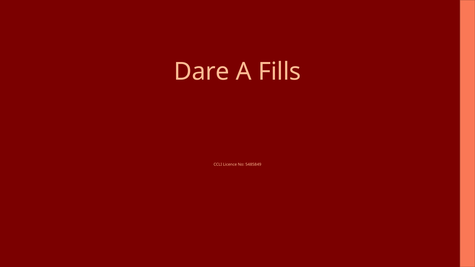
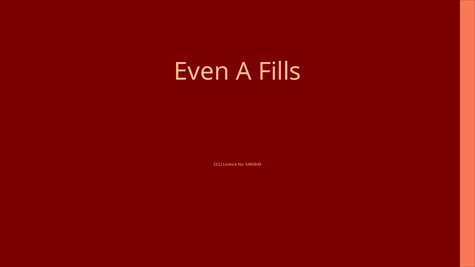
Dare: Dare -> Even
